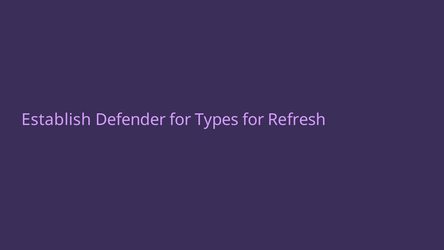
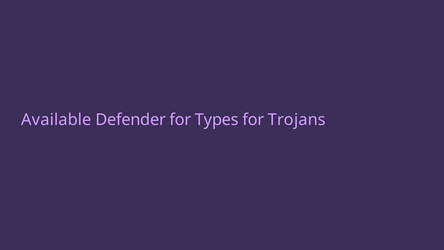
Establish: Establish -> Available
Refresh: Refresh -> Trojans
